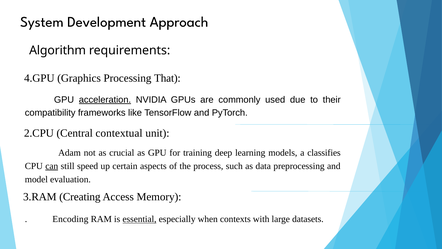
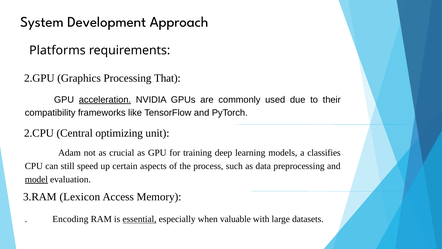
Algorithm: Algorithm -> Platforms
4.GPU: 4.GPU -> 2.GPU
contextual: contextual -> optimizing
can underline: present -> none
model underline: none -> present
Creating: Creating -> Lexicon
contexts: contexts -> valuable
